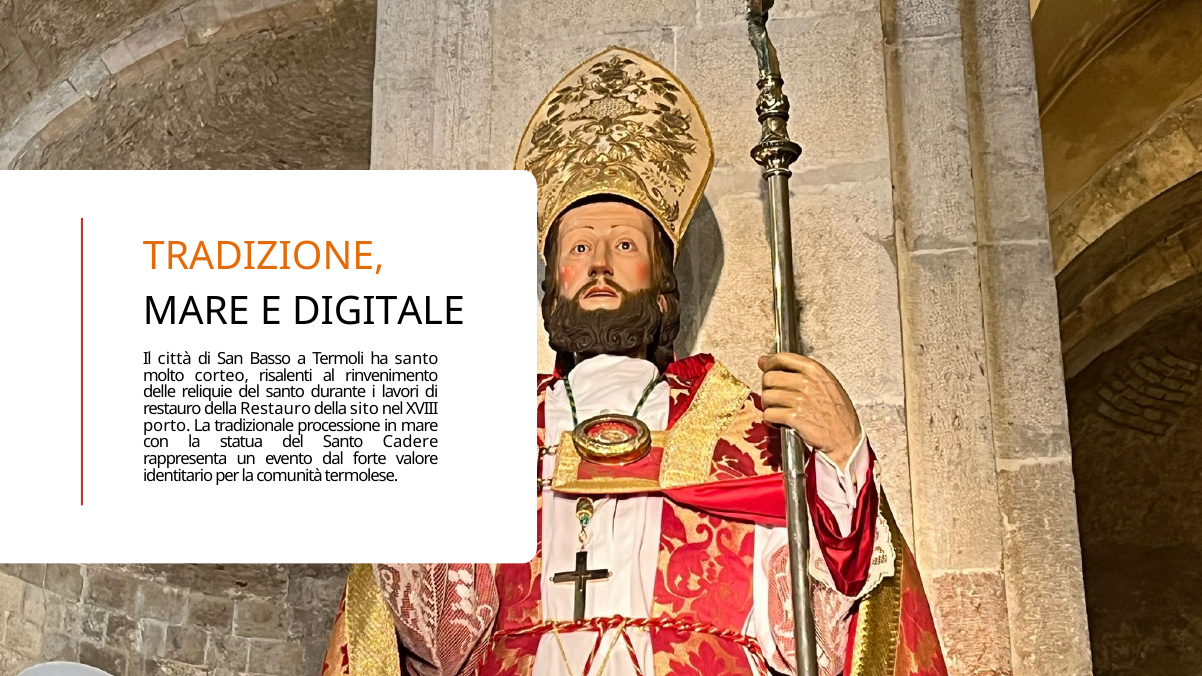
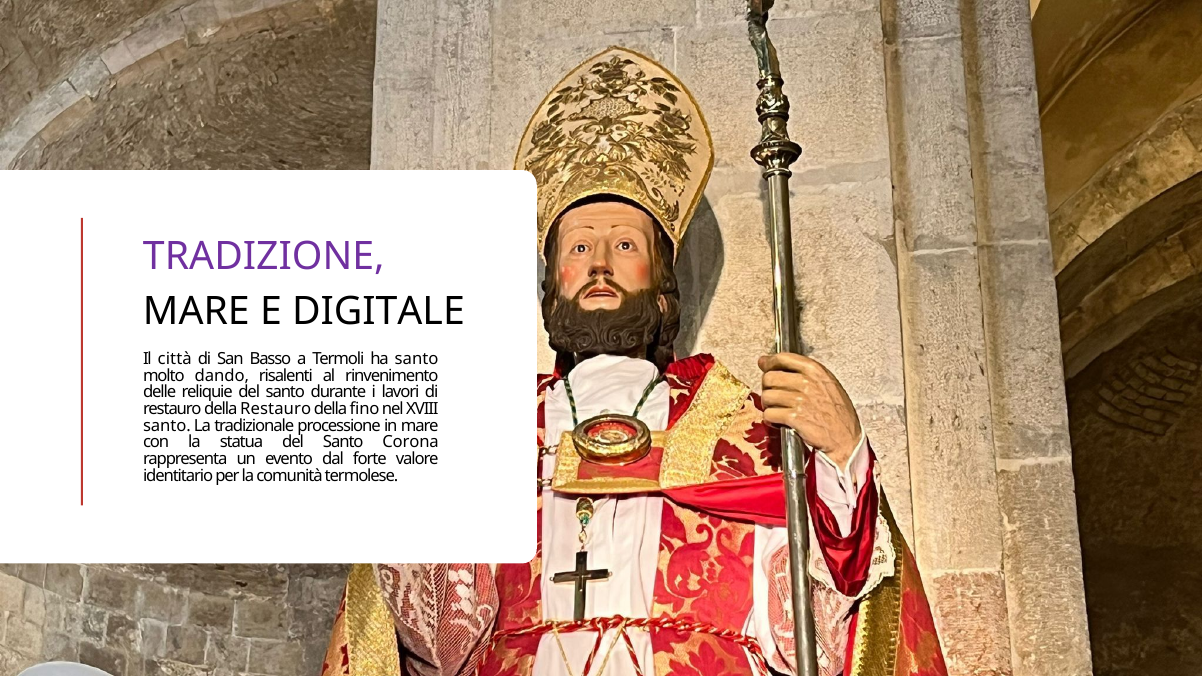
TRADIZIONE colour: orange -> purple
corteo: corteo -> dando
sito: sito -> fino
porto at (167, 426): porto -> santo
Cadere: Cadere -> Corona
